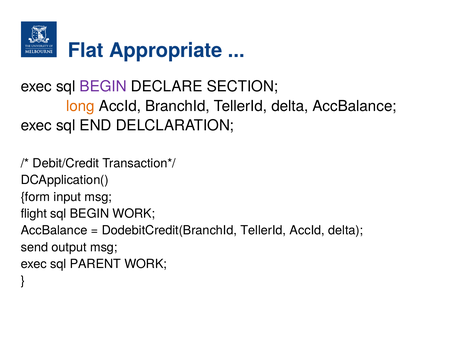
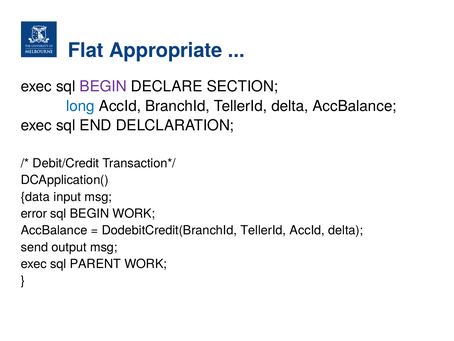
long colour: orange -> blue
form: form -> data
flight: flight -> error
